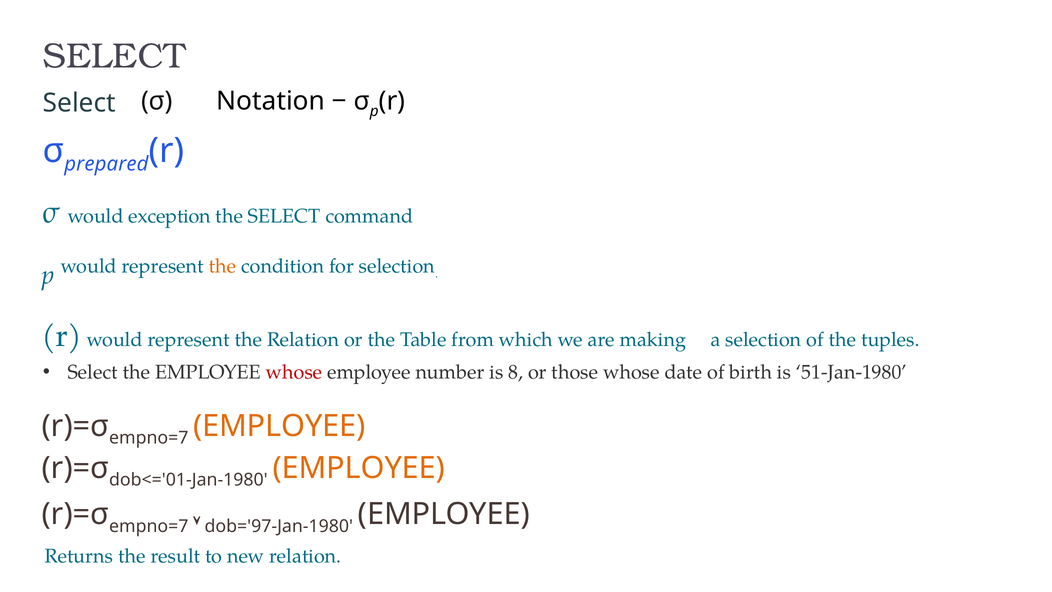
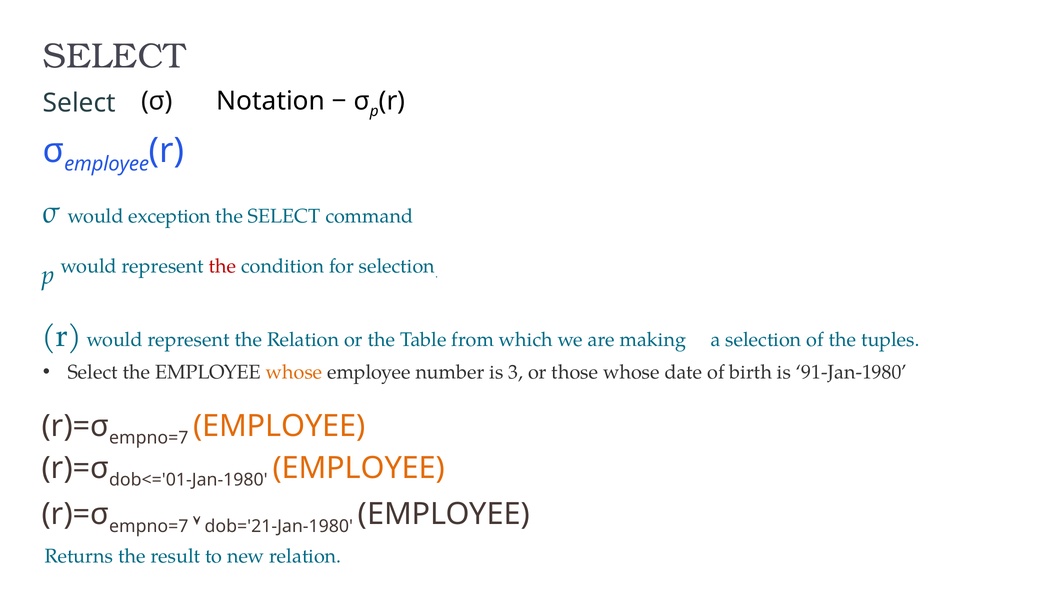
σ prepared: prepared -> employee
the at (222, 266) colour: orange -> red
whose at (294, 372) colour: red -> orange
8: 8 -> 3
51-Jan-1980: 51-Jan-1980 -> 91-Jan-1980
dob='97-Jan-1980: dob='97-Jan-1980 -> dob='21-Jan-1980
